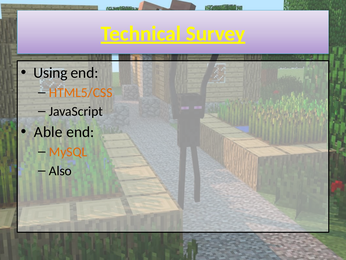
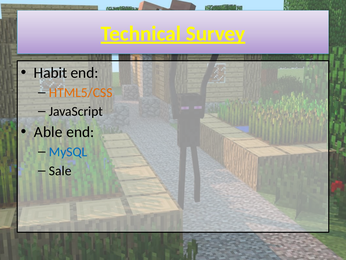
Using: Using -> Habit
MySQL colour: orange -> blue
Also: Also -> Sale
